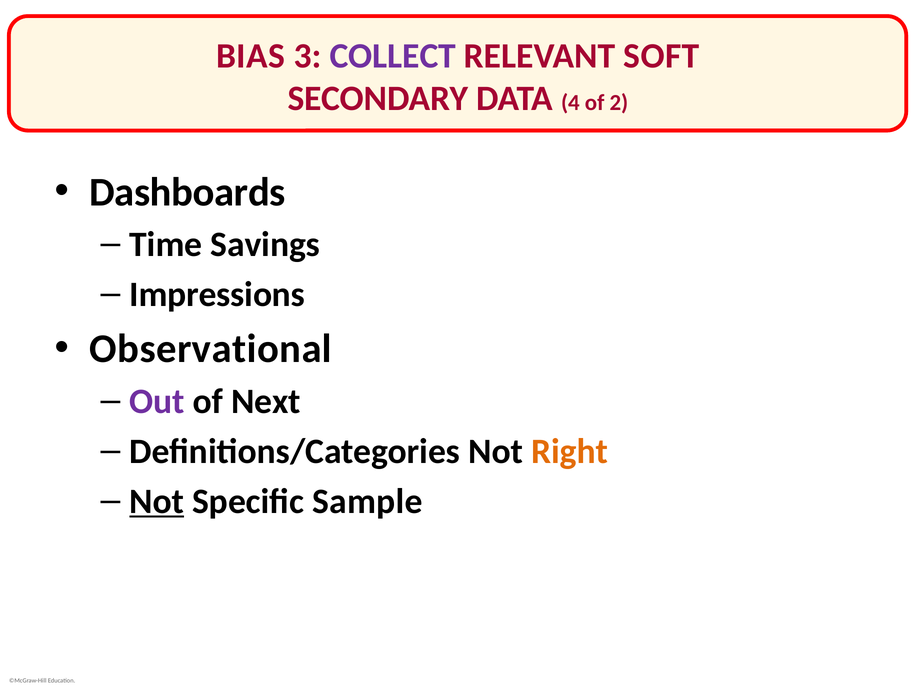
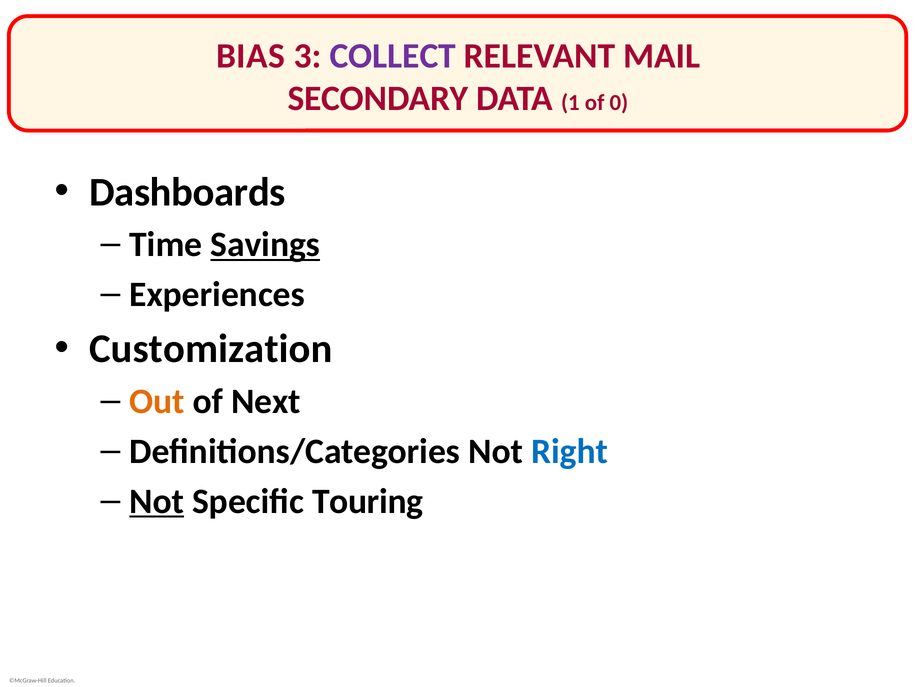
SOFT: SOFT -> MAIL
4: 4 -> 1
2: 2 -> 0
Savings underline: none -> present
Impressions: Impressions -> Experiences
Observational: Observational -> Customization
Out colour: purple -> orange
Right colour: orange -> blue
Sample: Sample -> Touring
